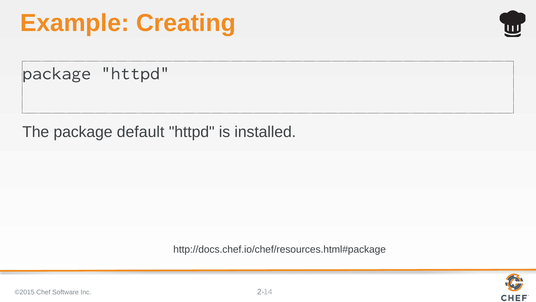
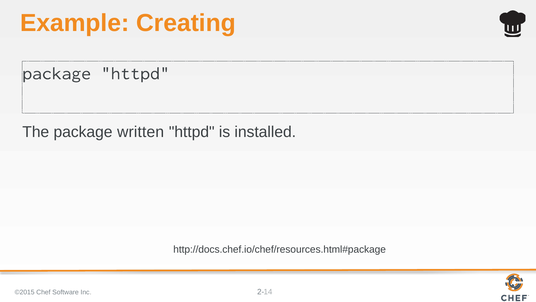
default: default -> written
